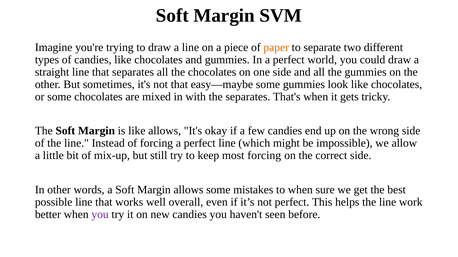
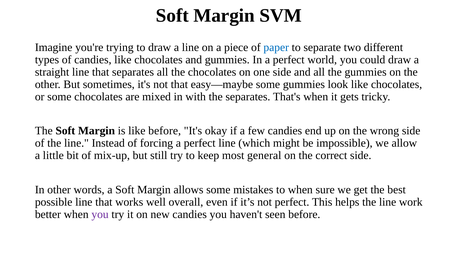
paper colour: orange -> blue
like allows: allows -> before
most forcing: forcing -> general
